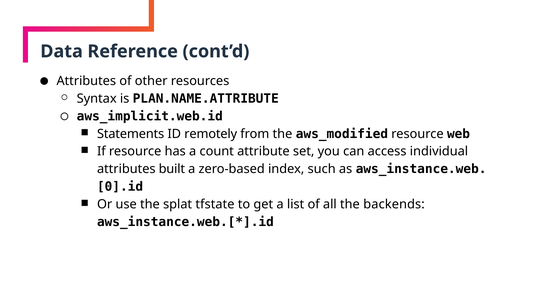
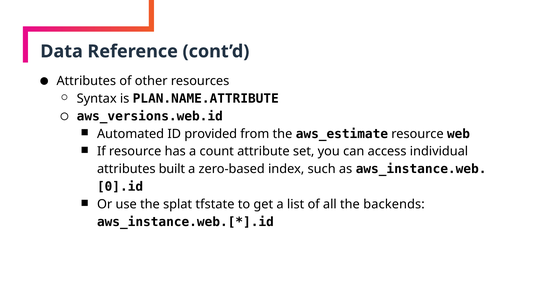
aws_implicit.web.id: aws_implicit.web.id -> aws_versions.web.id
Statements: Statements -> Automated
remotely: remotely -> provided
aws_modified: aws_modified -> aws_estimate
